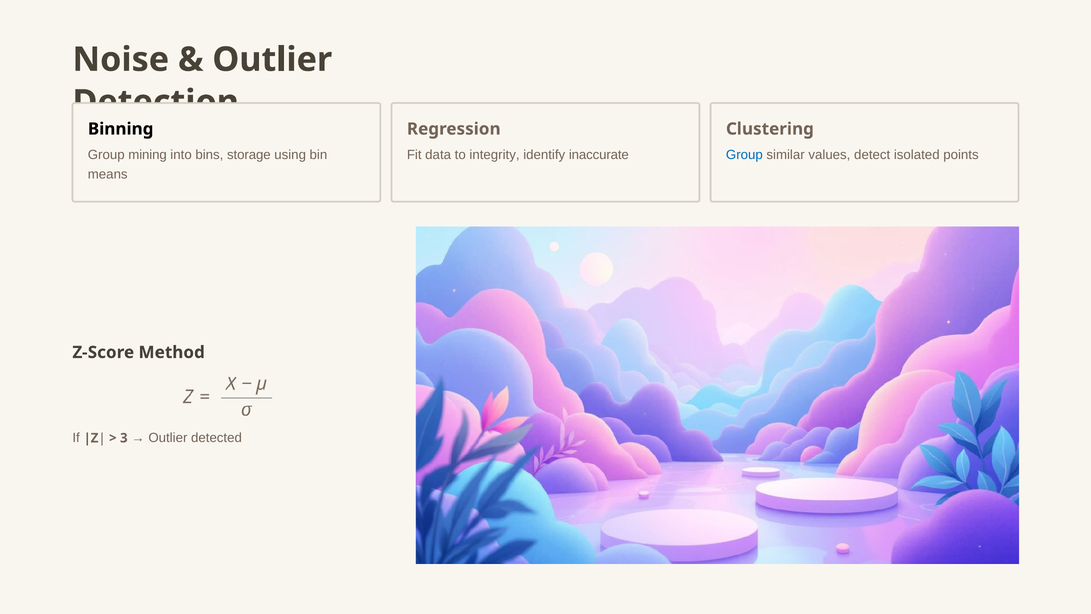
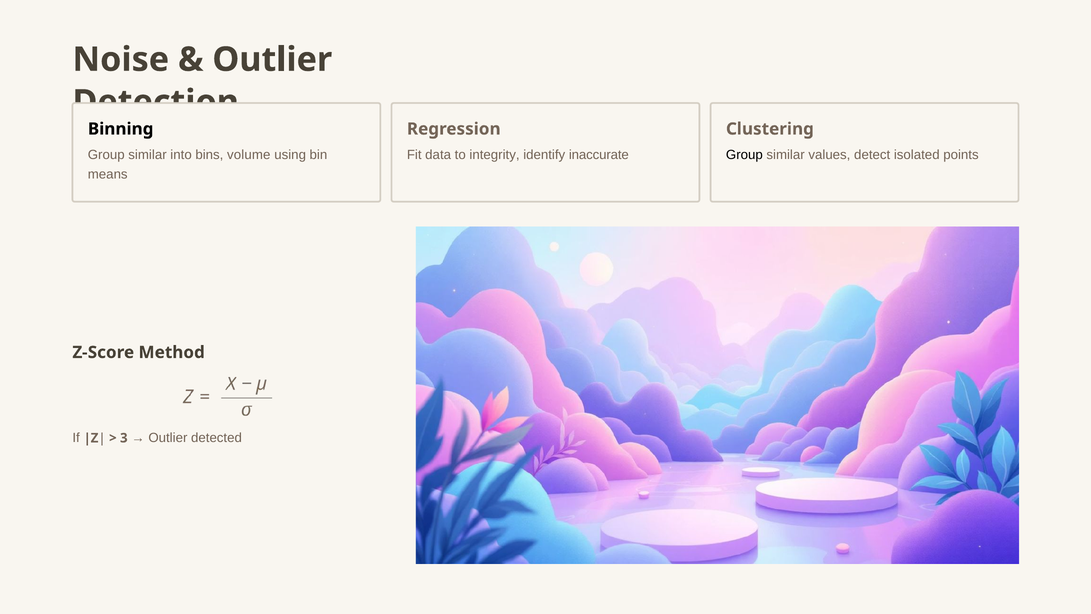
mining at (148, 155): mining -> similar
storage: storage -> volume
Group at (744, 155) colour: blue -> black
